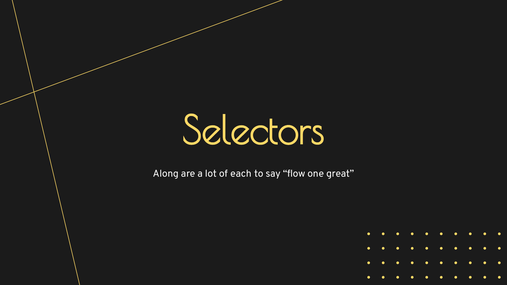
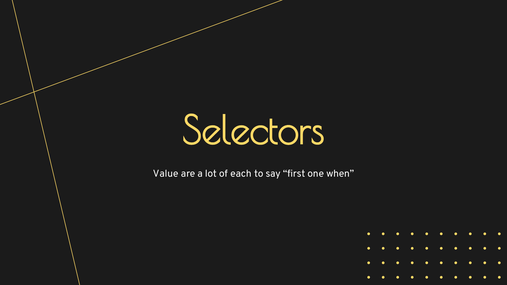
Along: Along -> Value
flow: flow -> first
great: great -> when
